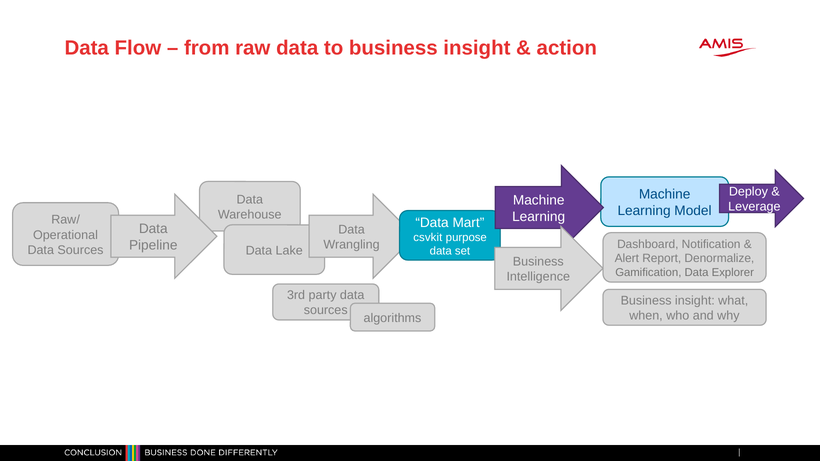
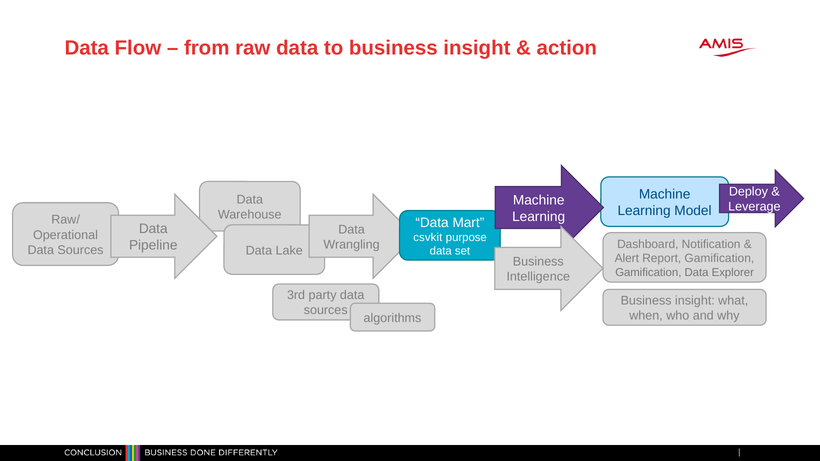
Report Denormalize: Denormalize -> Gamification
